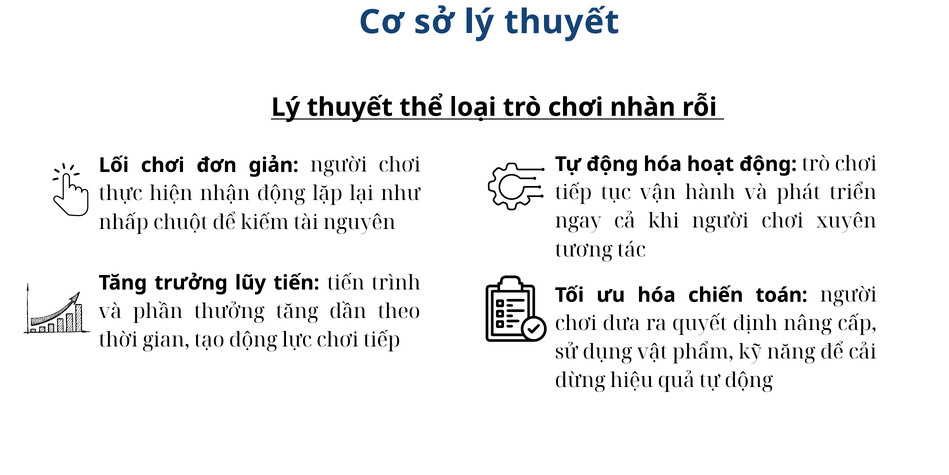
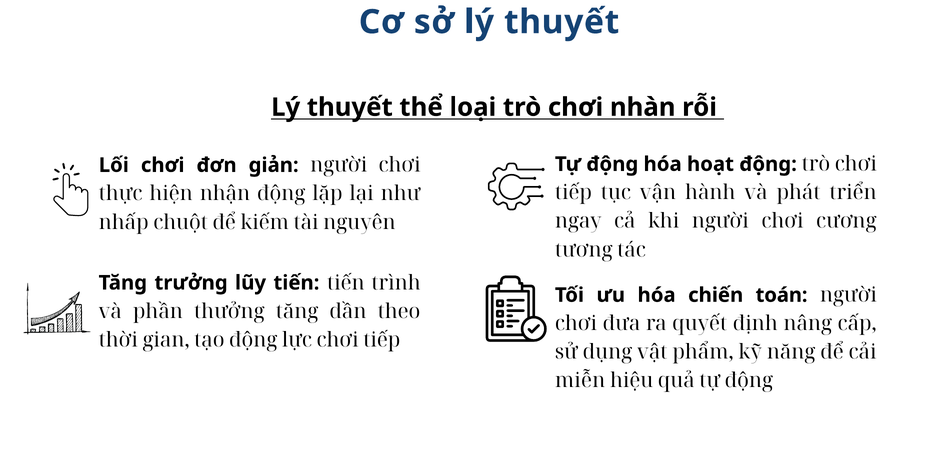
xuyên: xuyên -> cương
dừng: dừng -> miễn
